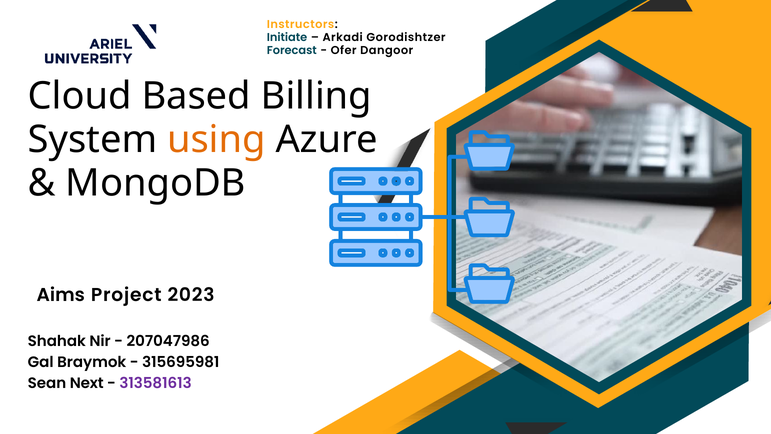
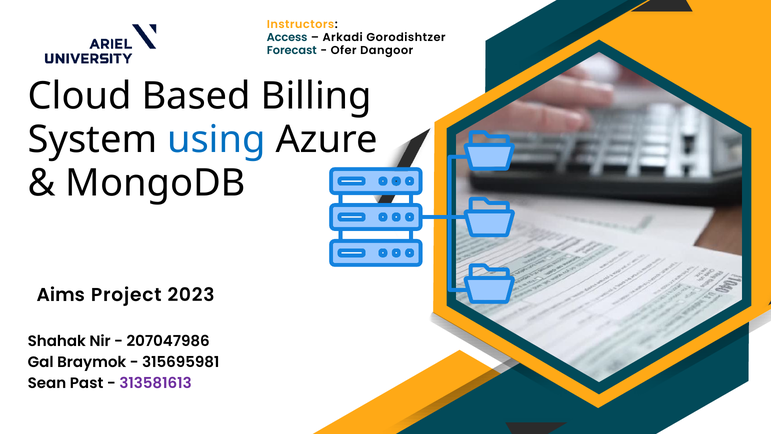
Initiate: Initiate -> Access
using colour: orange -> blue
Next: Next -> Past
